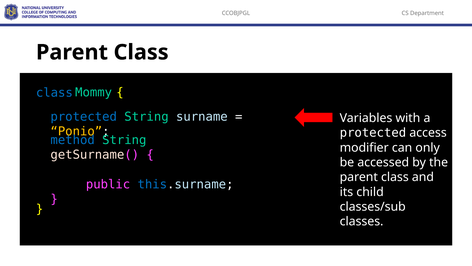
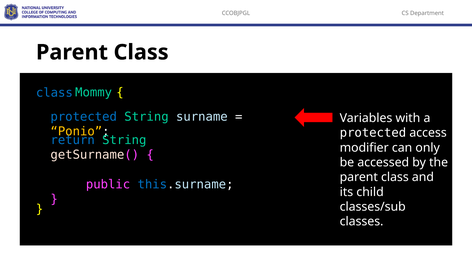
method at (73, 140): method -> return
